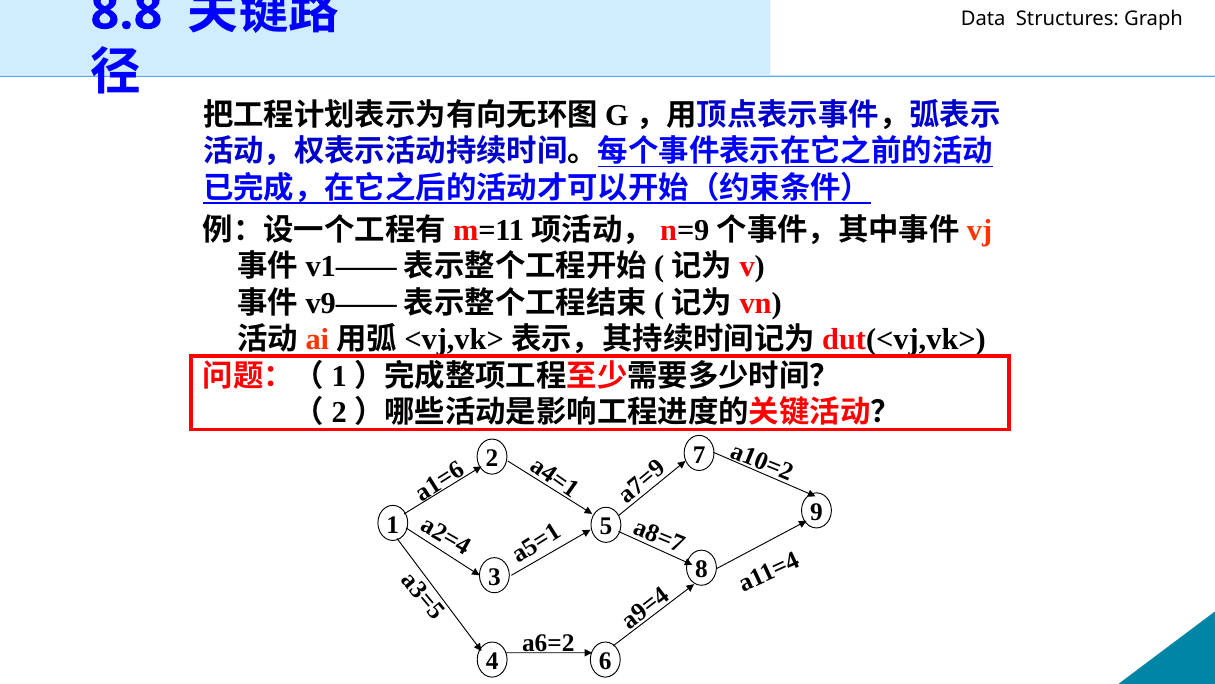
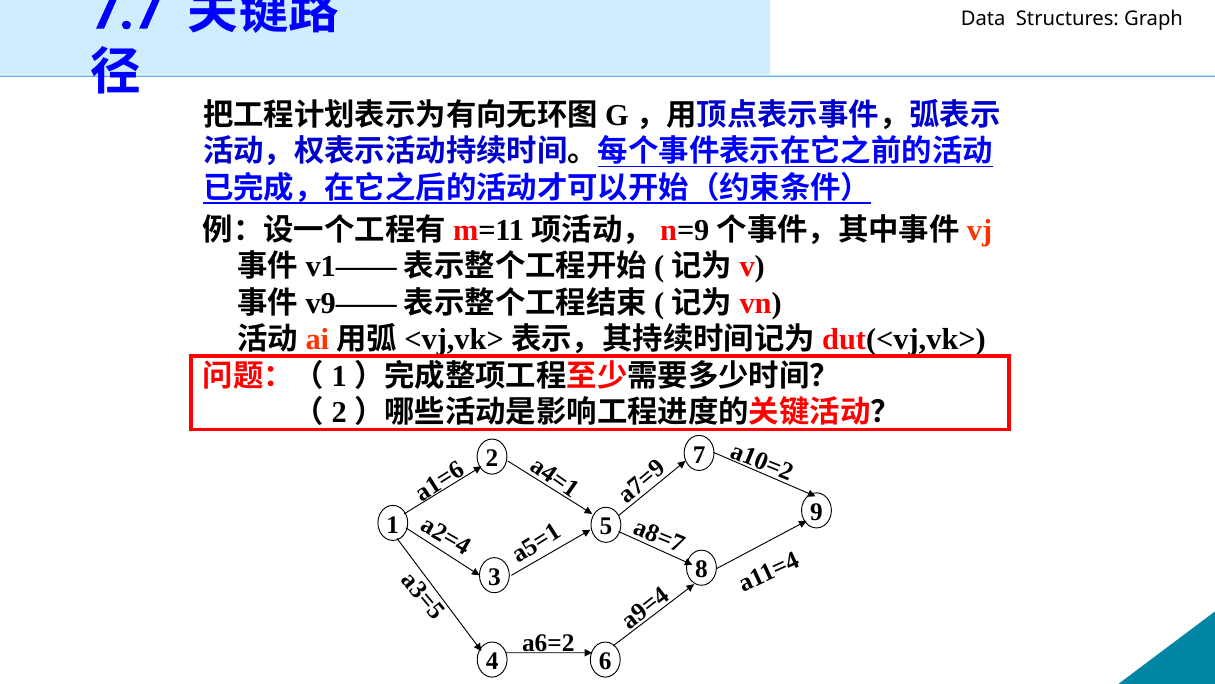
8.8: 8.8 -> 7.7
